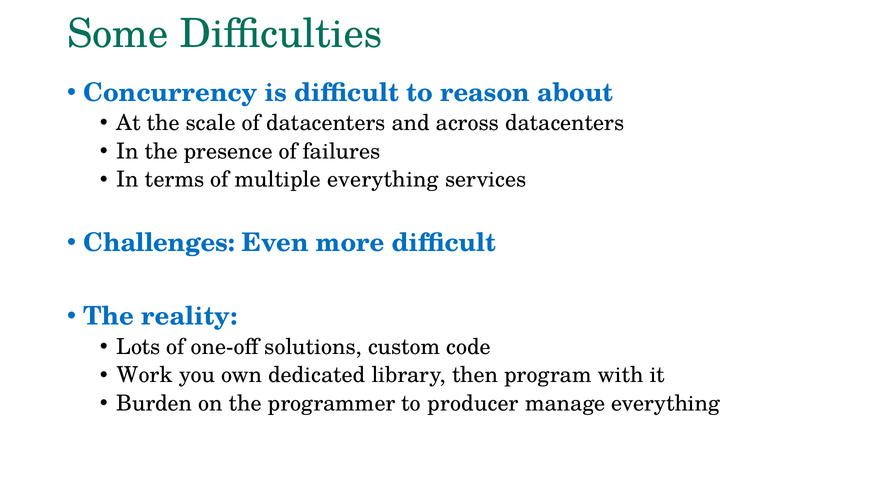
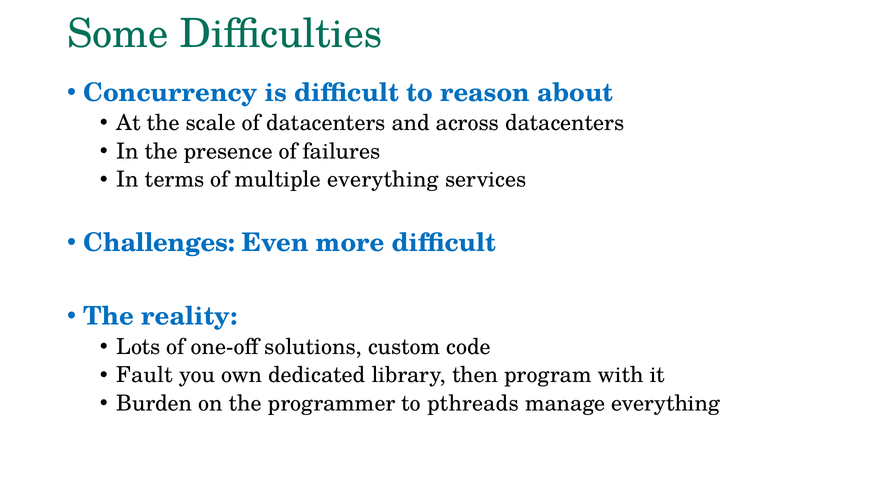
Work: Work -> Fault
producer: producer -> pthreads
